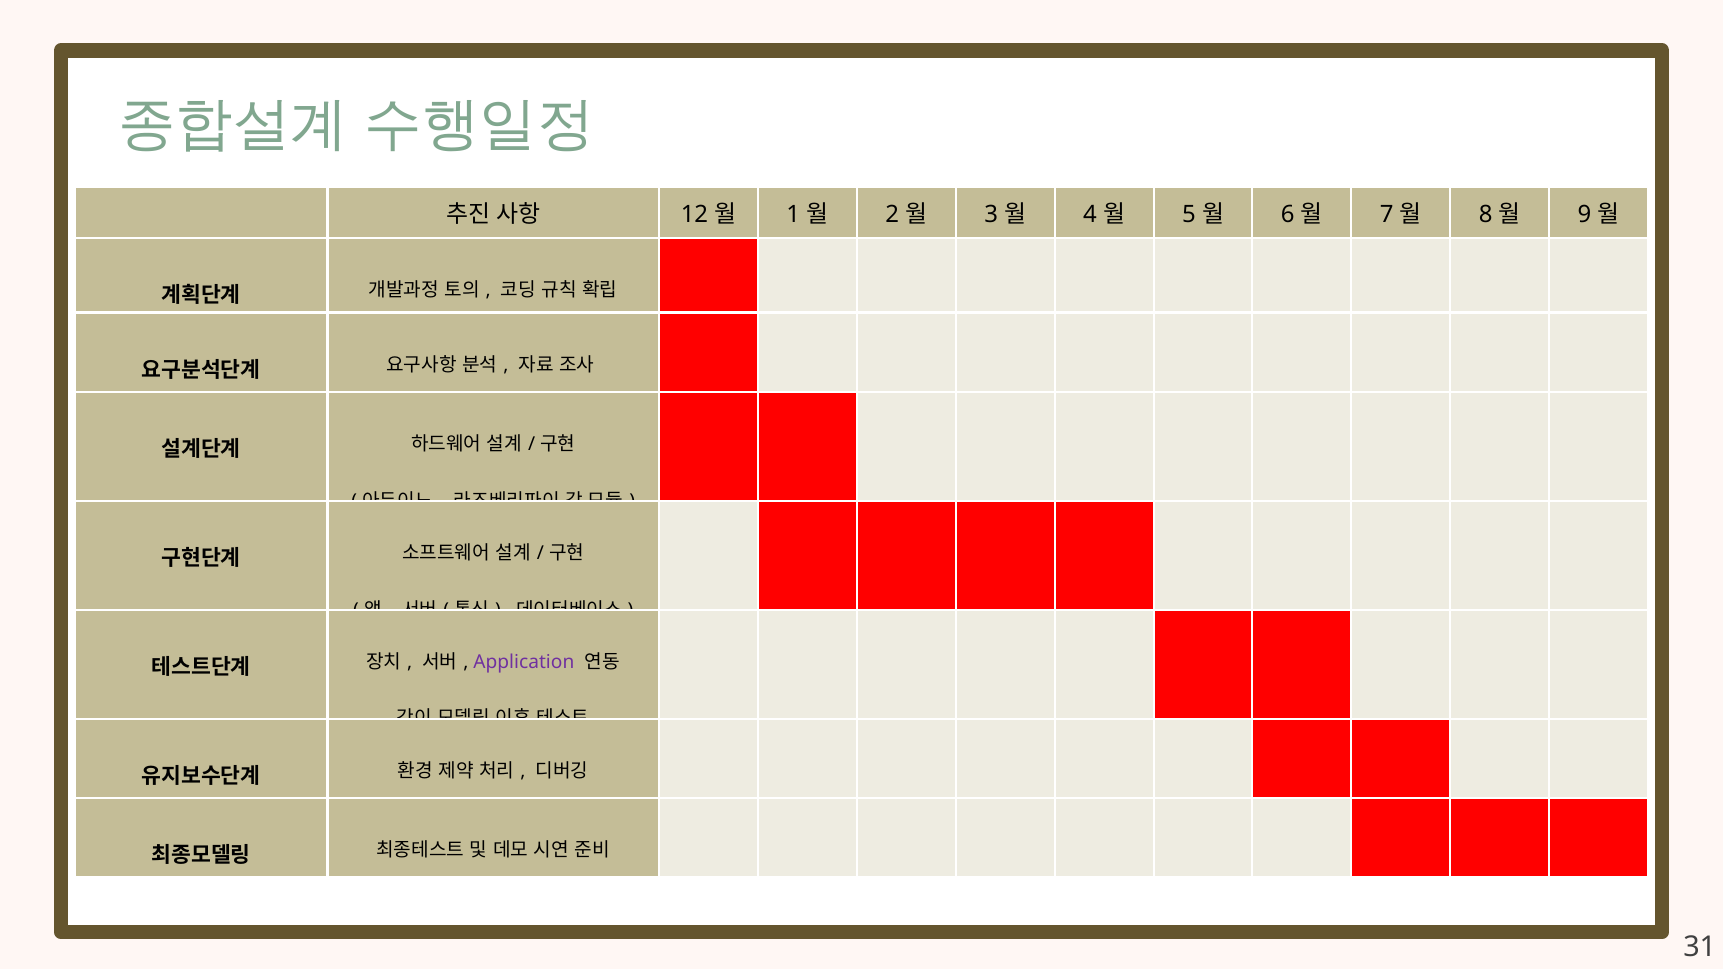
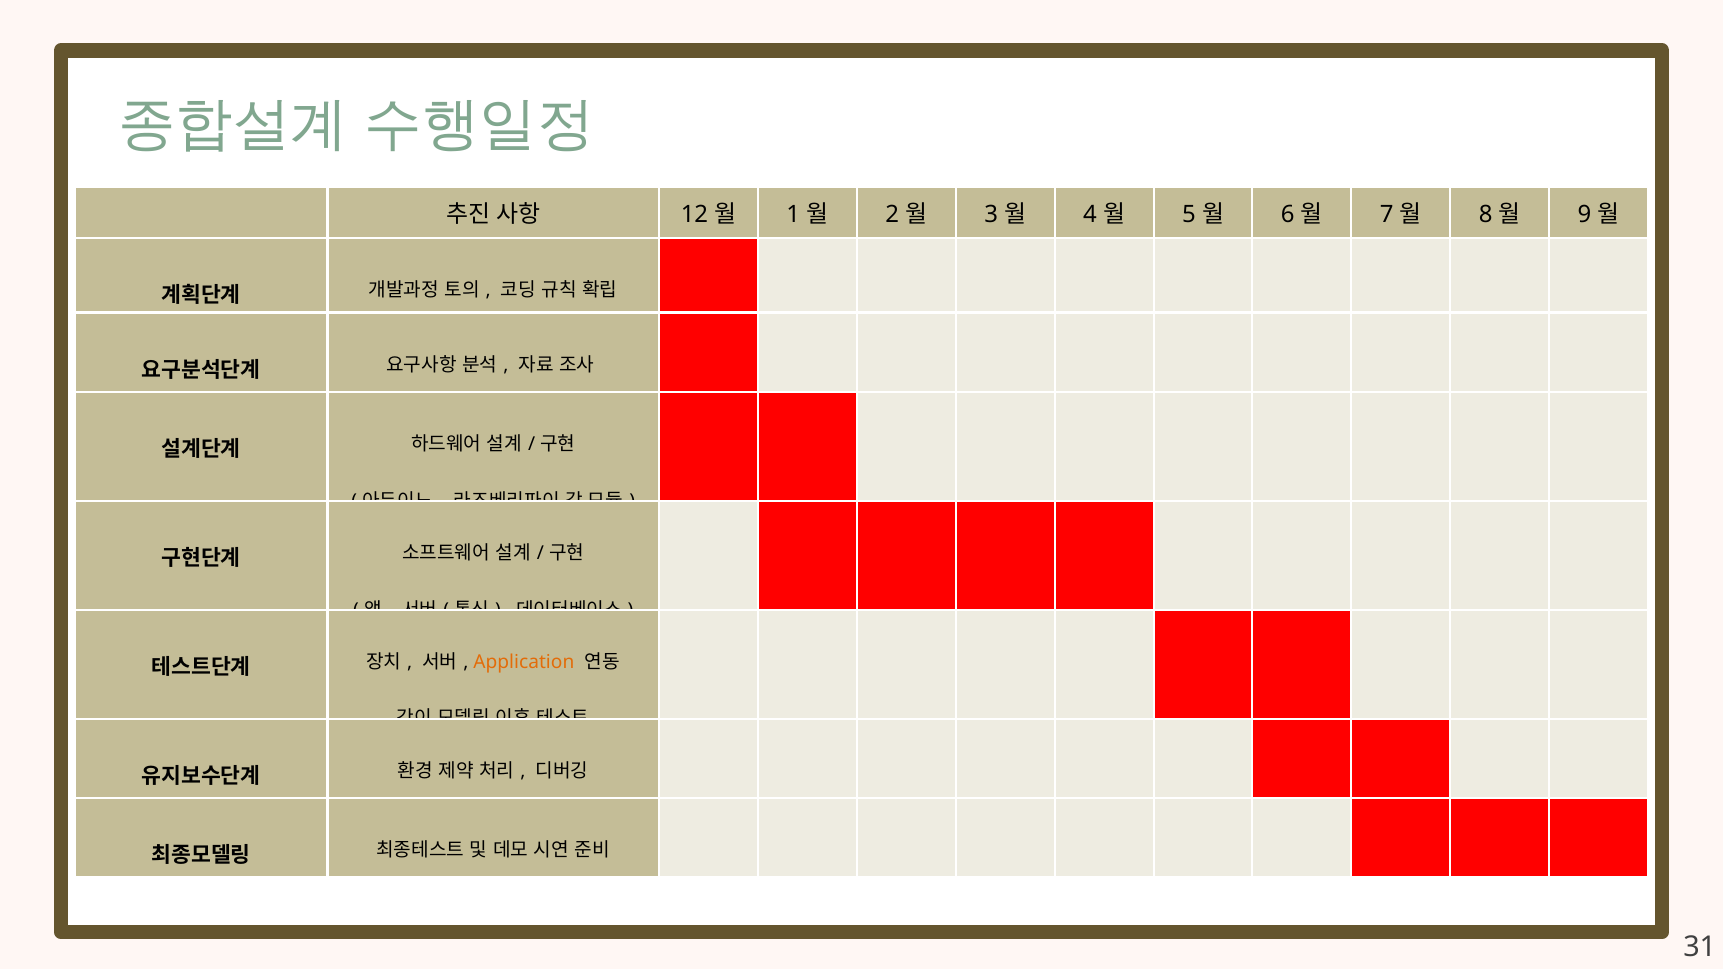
Application colour: purple -> orange
